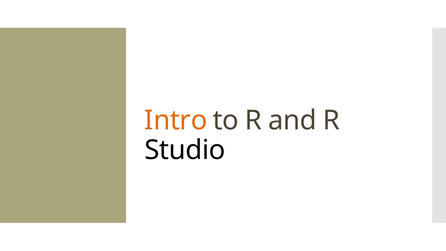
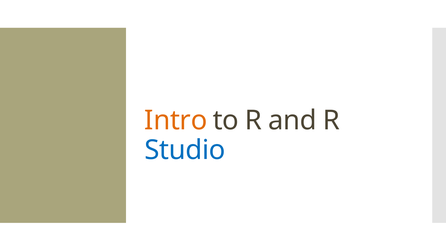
Studio colour: black -> blue
